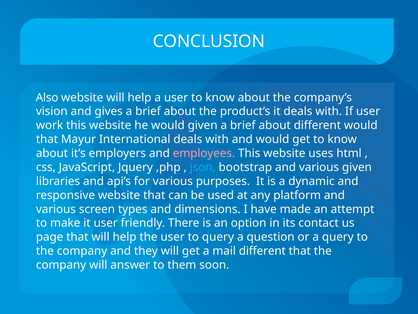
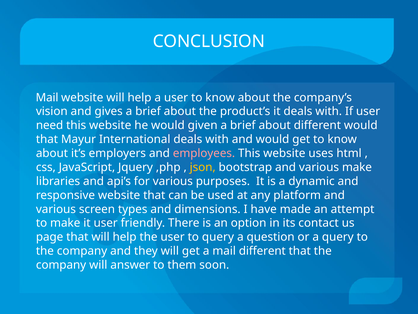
Also at (47, 97): Also -> Mail
work: work -> need
json colour: light blue -> yellow
various given: given -> make
